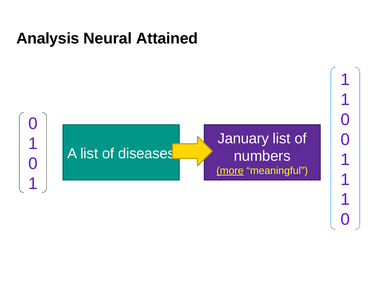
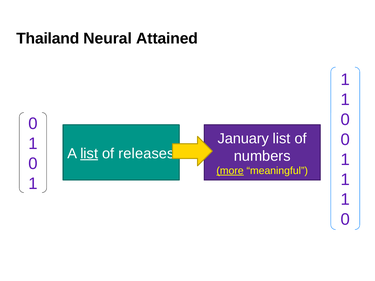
Analysis: Analysis -> Thailand
list at (89, 154) underline: none -> present
diseases: diseases -> releases
